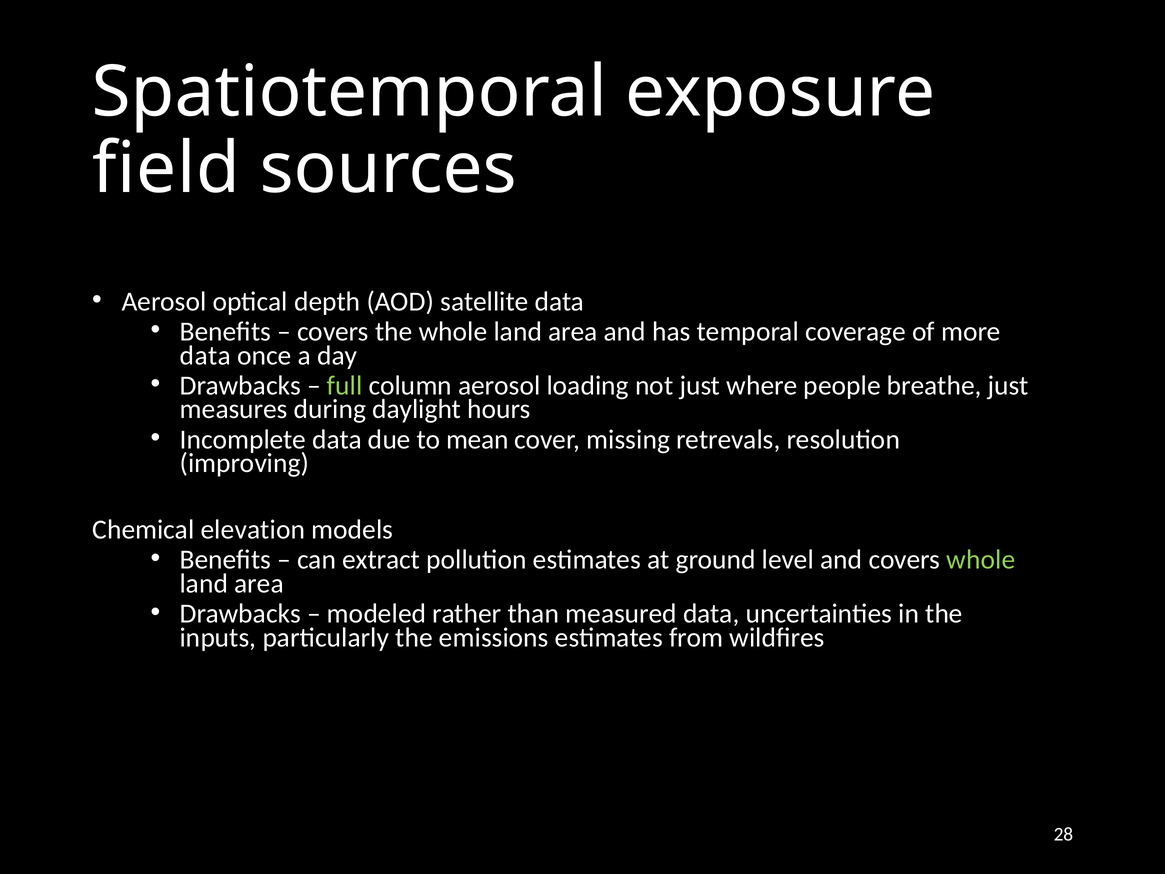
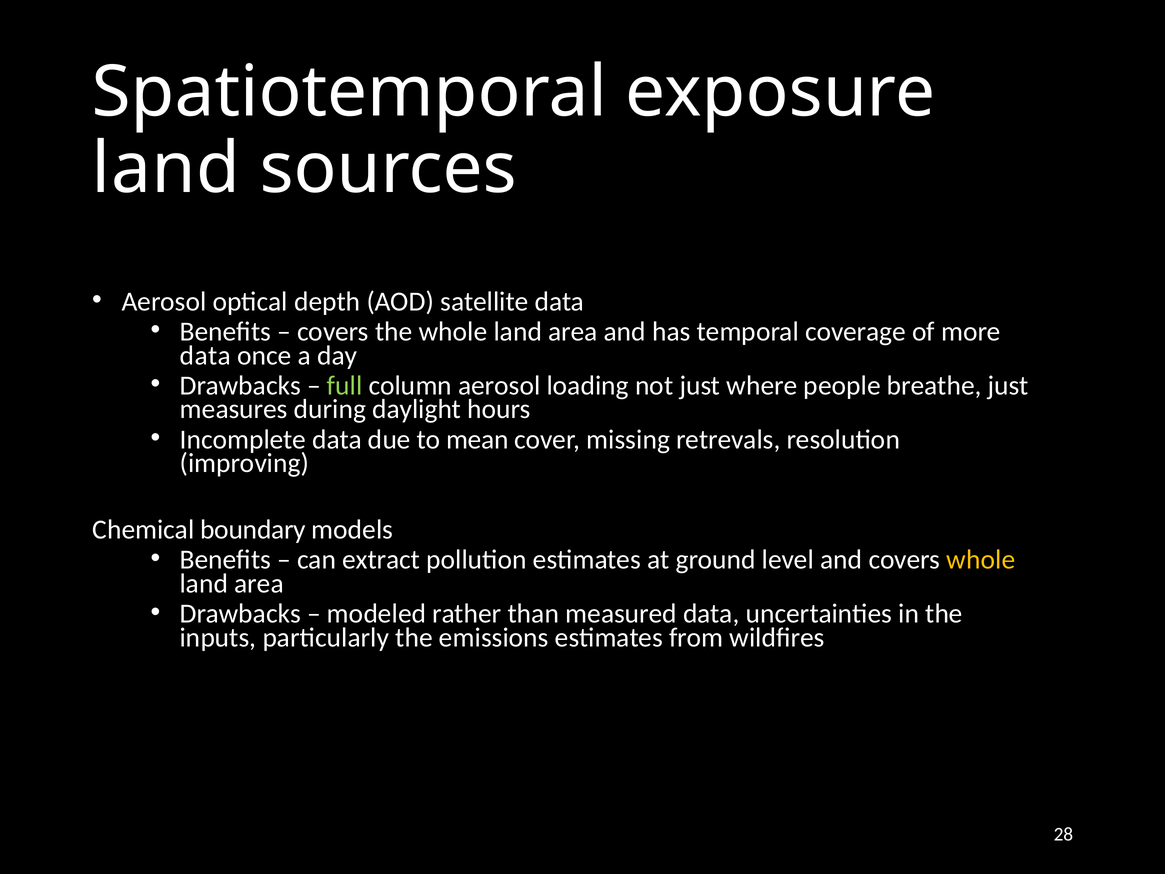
field at (166, 169): field -> land
elevation: elevation -> boundary
whole at (981, 560) colour: light green -> yellow
